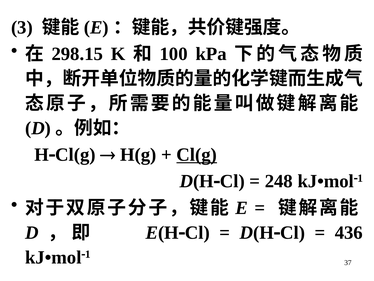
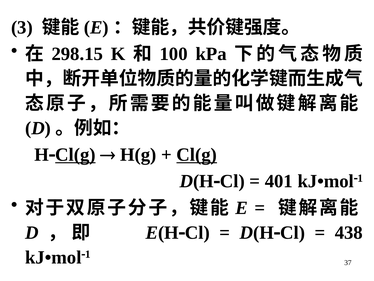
Cl(g at (75, 154) underline: none -> present
248: 248 -> 401
436: 436 -> 438
